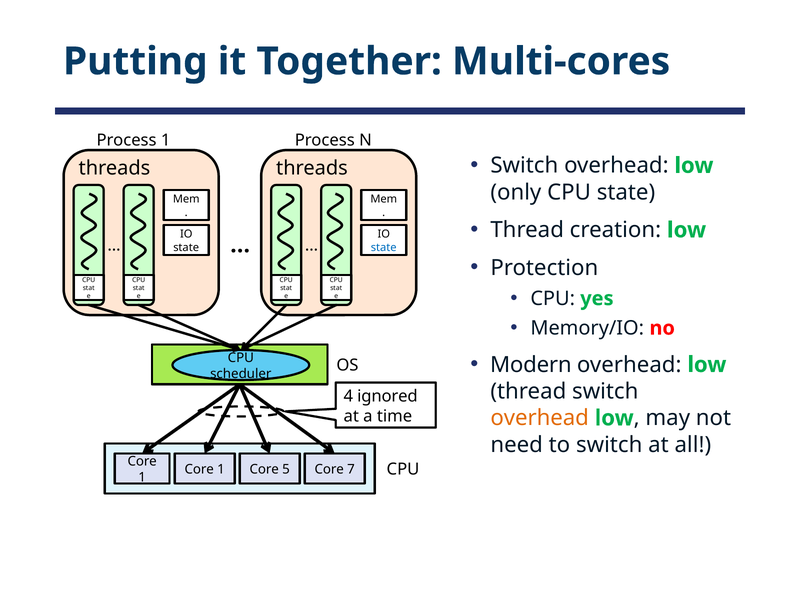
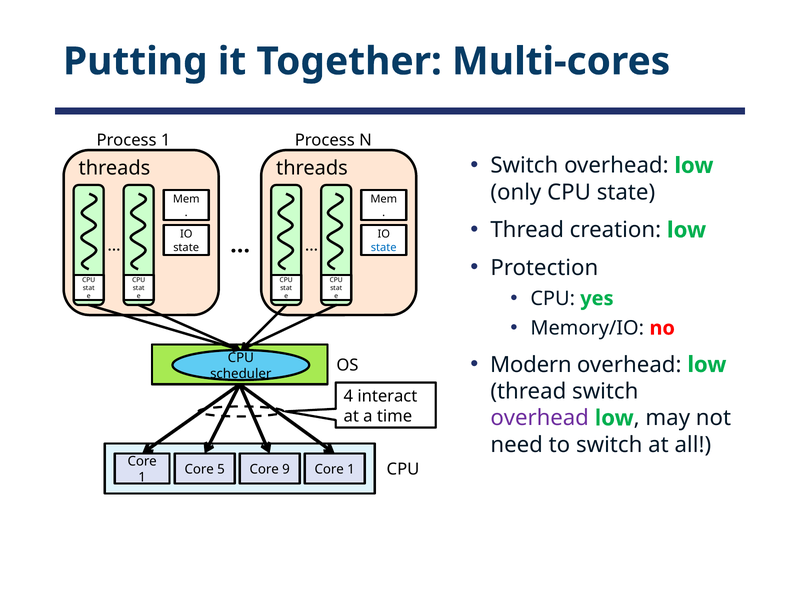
ignored: ignored -> interact
overhead at (540, 418) colour: orange -> purple
1 at (221, 469): 1 -> 5
5: 5 -> 9
7 at (351, 469): 7 -> 1
